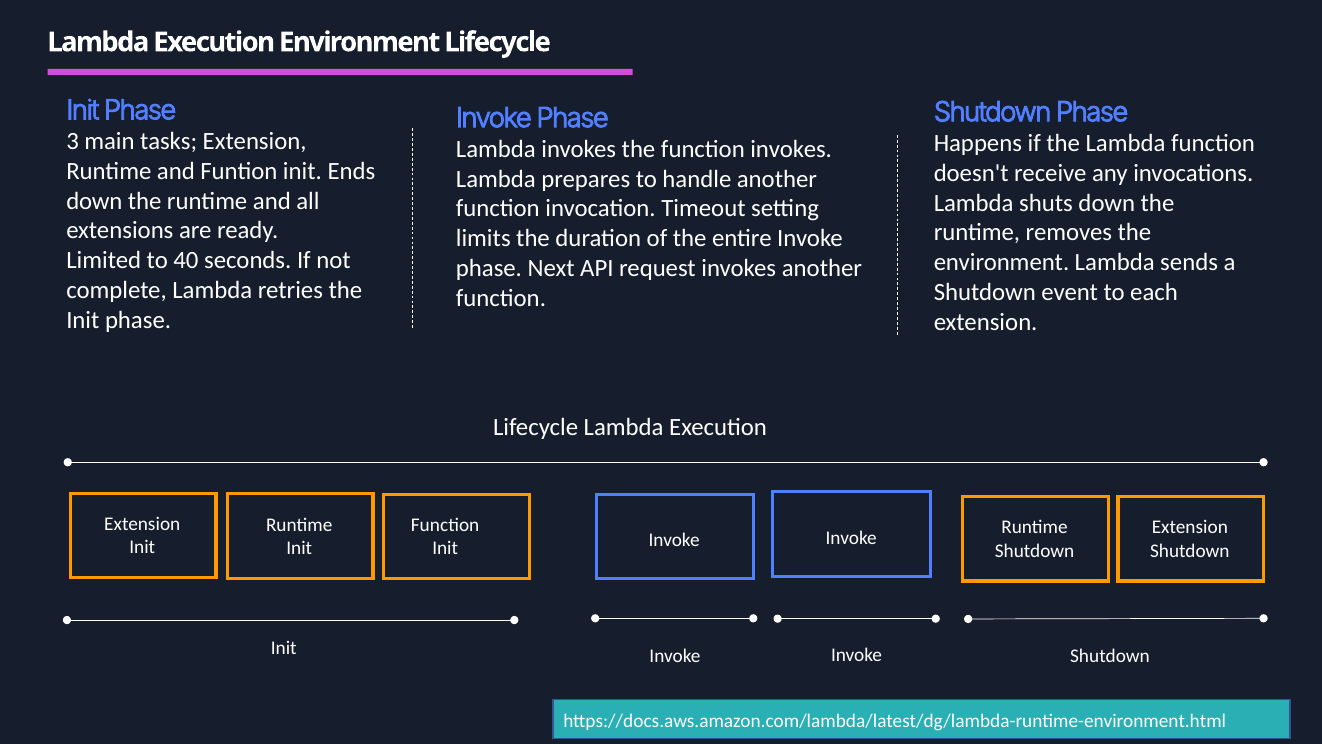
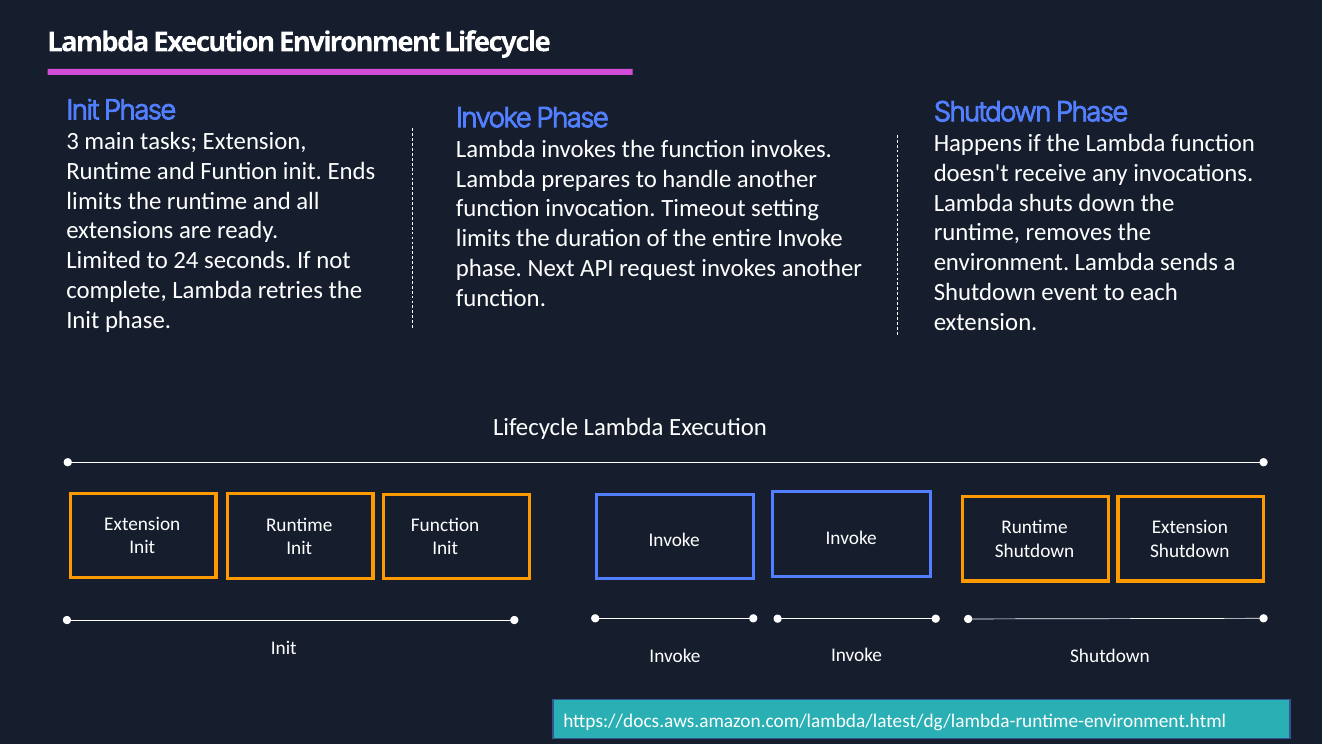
down at (94, 201): down -> limits
40: 40 -> 24
